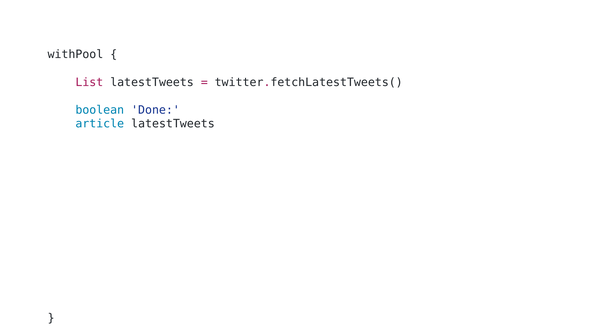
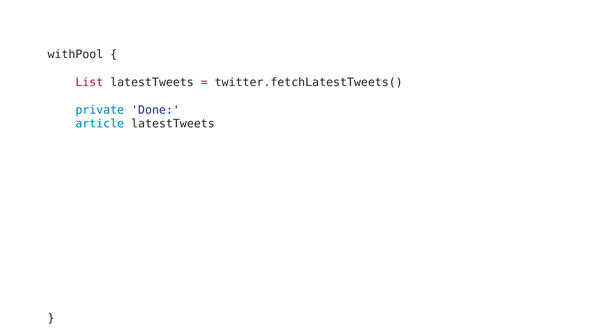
boolean: boolean -> private
